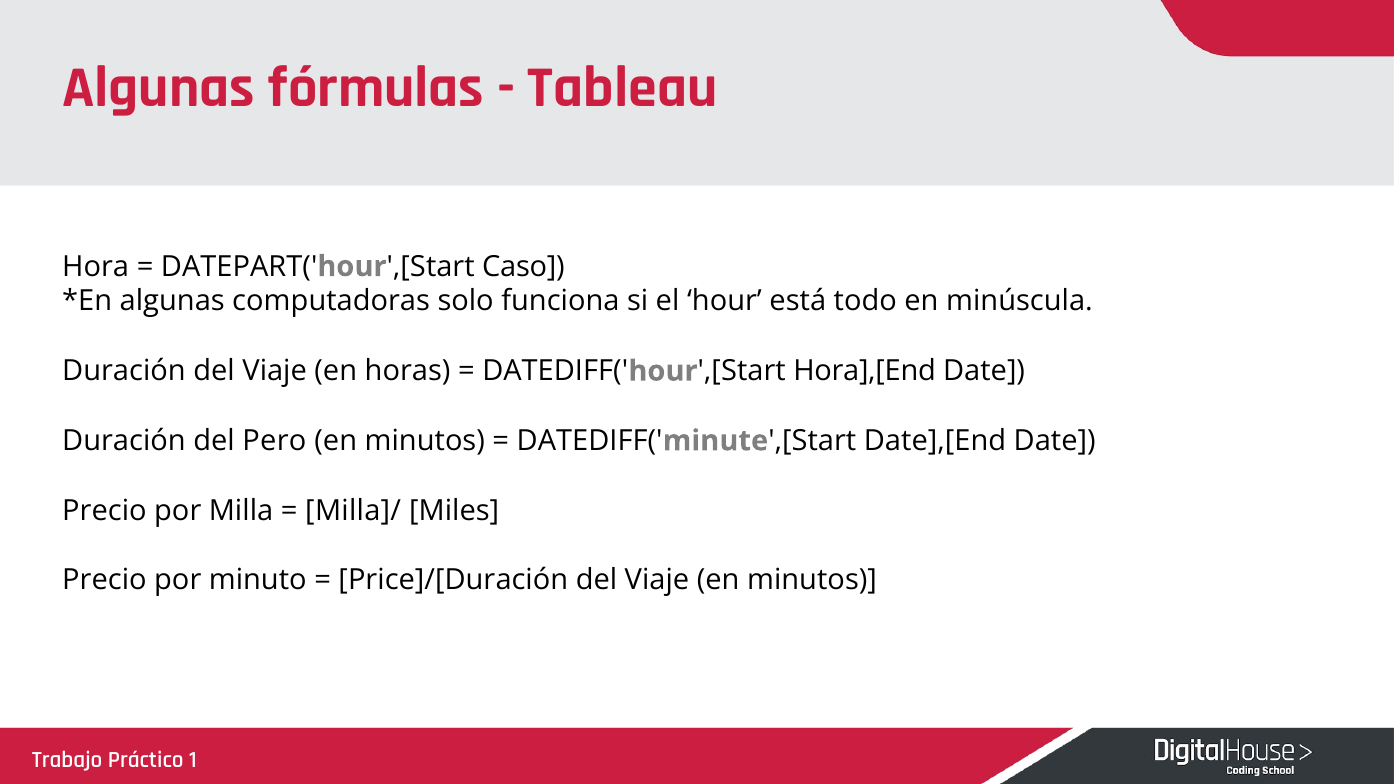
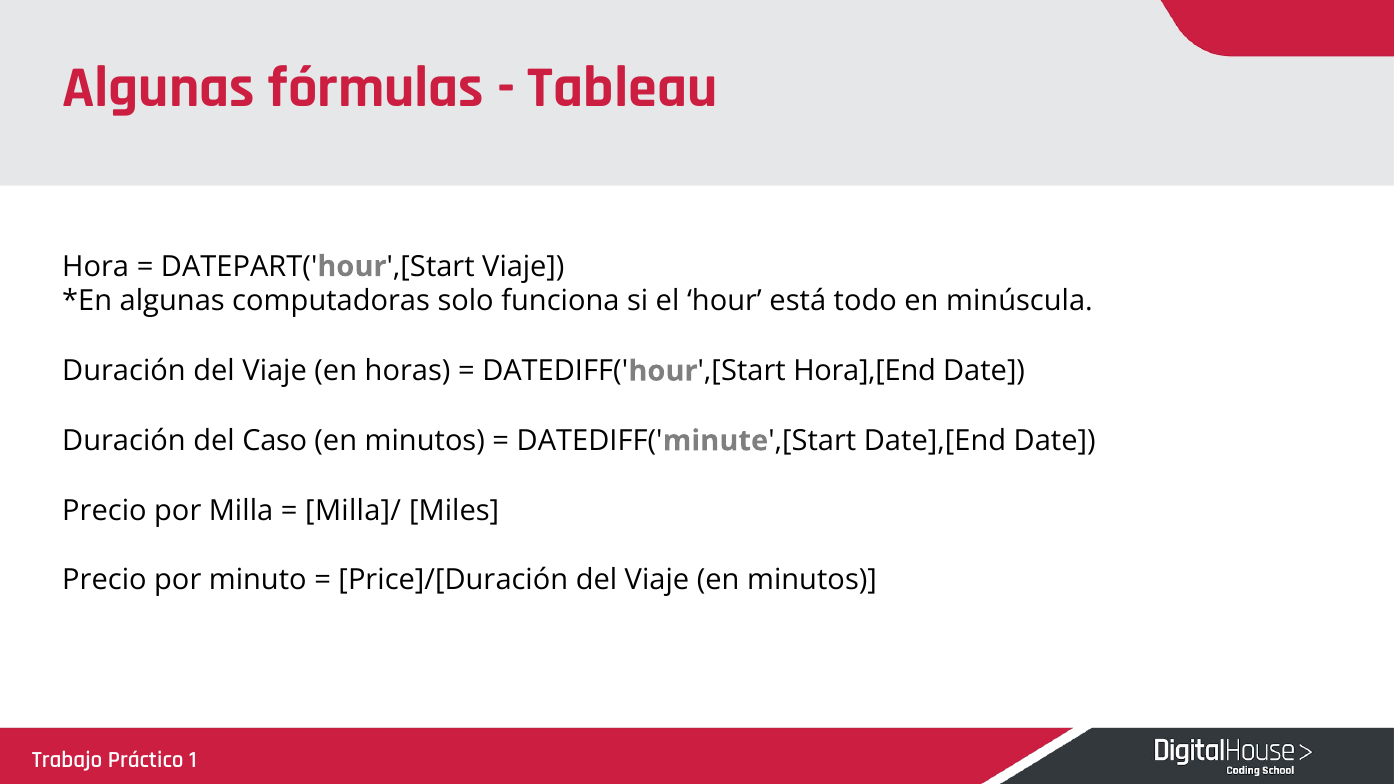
DATEPART('hour',[Start Caso: Caso -> Viaje
Pero: Pero -> Caso
